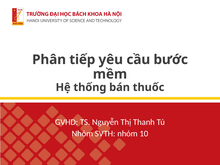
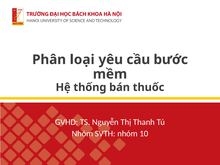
tiếp: tiếp -> loại
